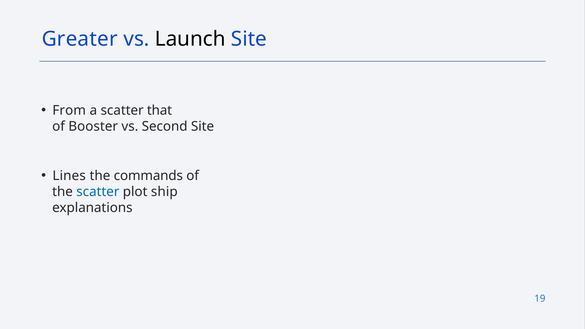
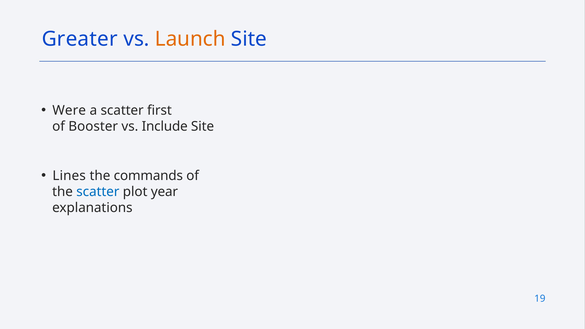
Launch colour: black -> orange
From: From -> Were
that: that -> first
Second: Second -> Include
ship: ship -> year
